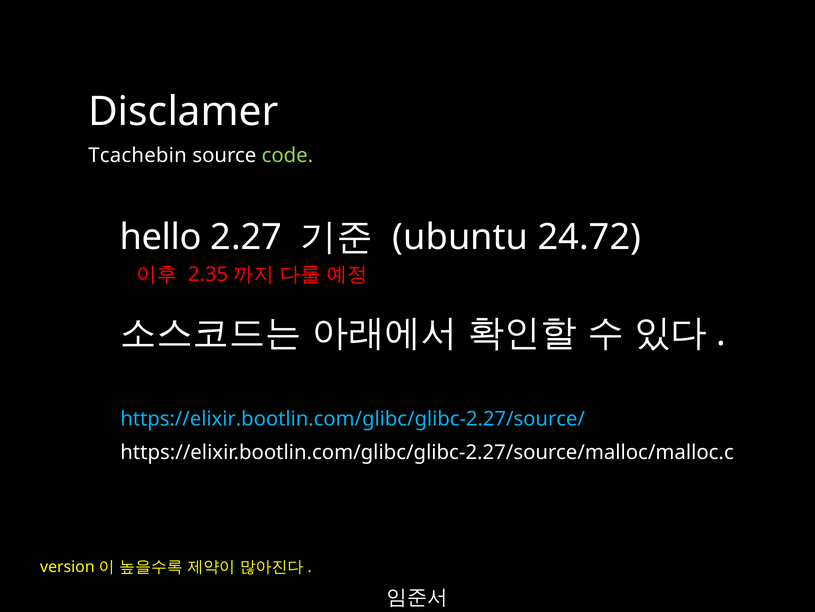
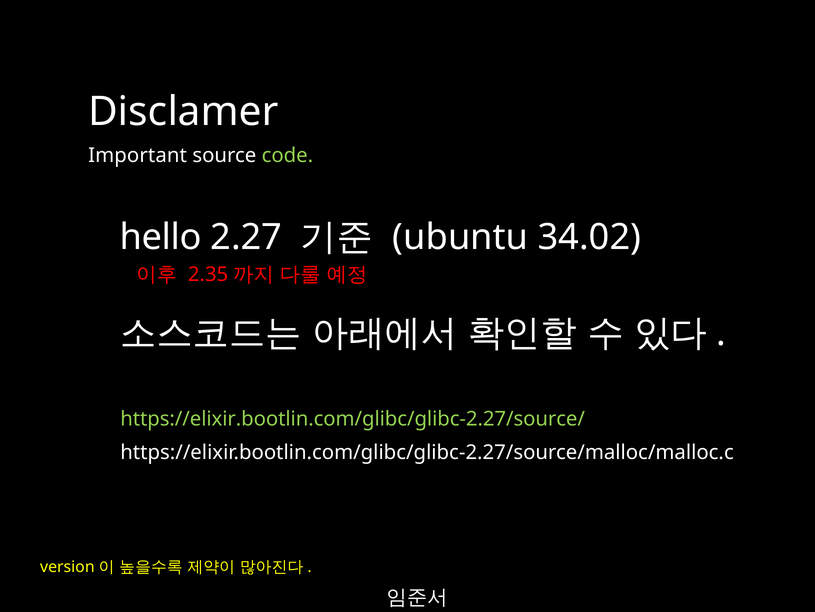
Tcachebin: Tcachebin -> Important
24.72: 24.72 -> 34.02
https://elixir.bootlin.com/glibc/glibc-2.27/source/ colour: light blue -> light green
